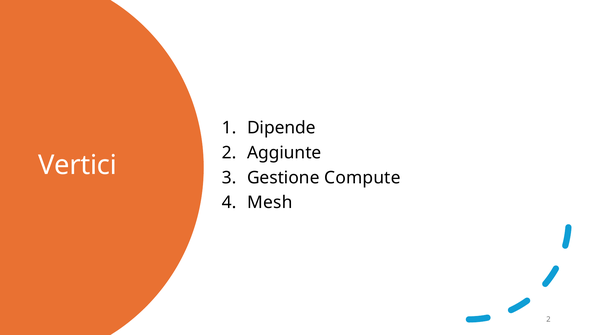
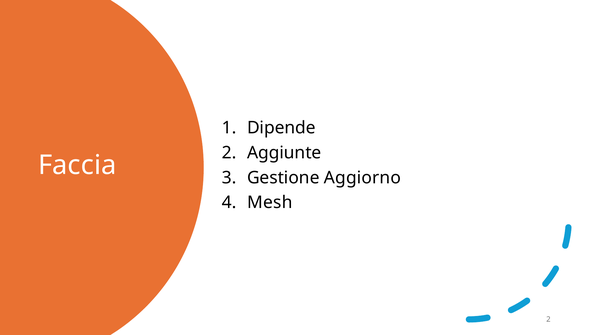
Vertici: Vertici -> Faccia
Compute: Compute -> Aggiorno
